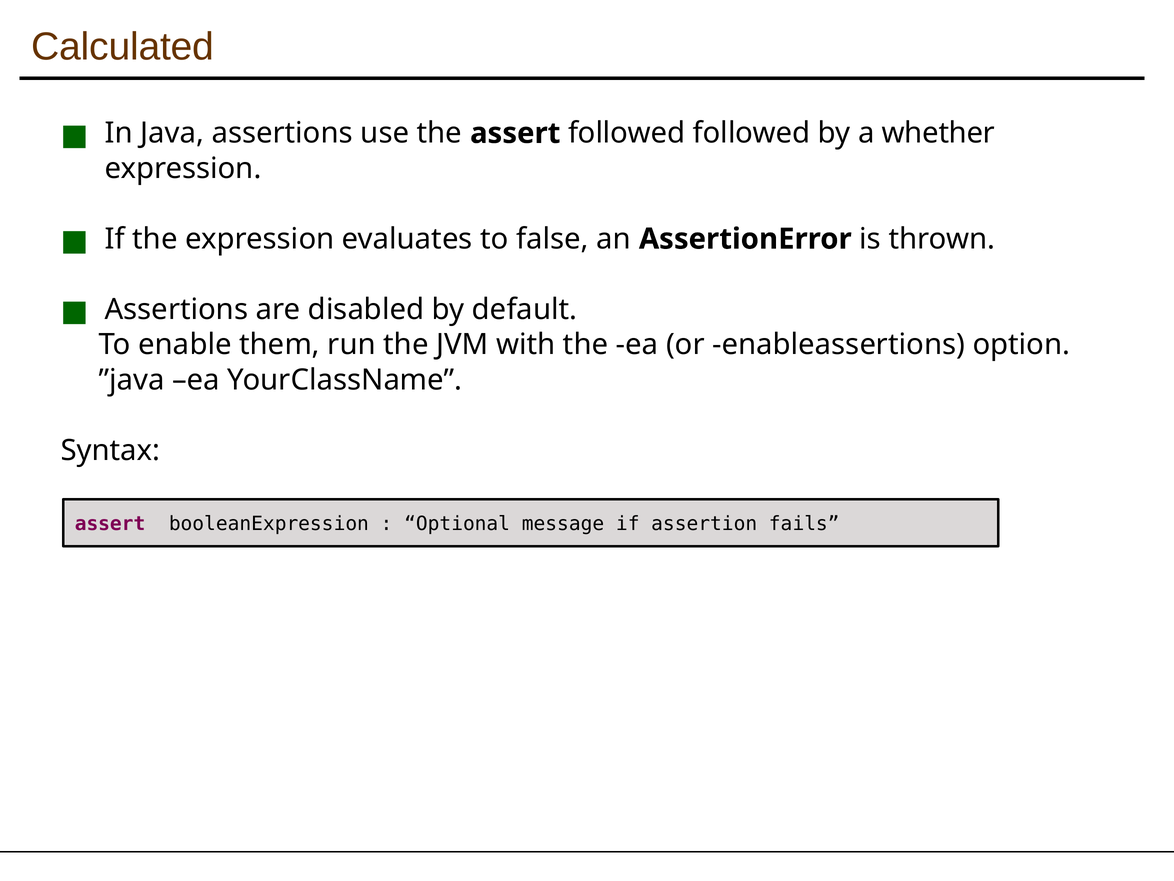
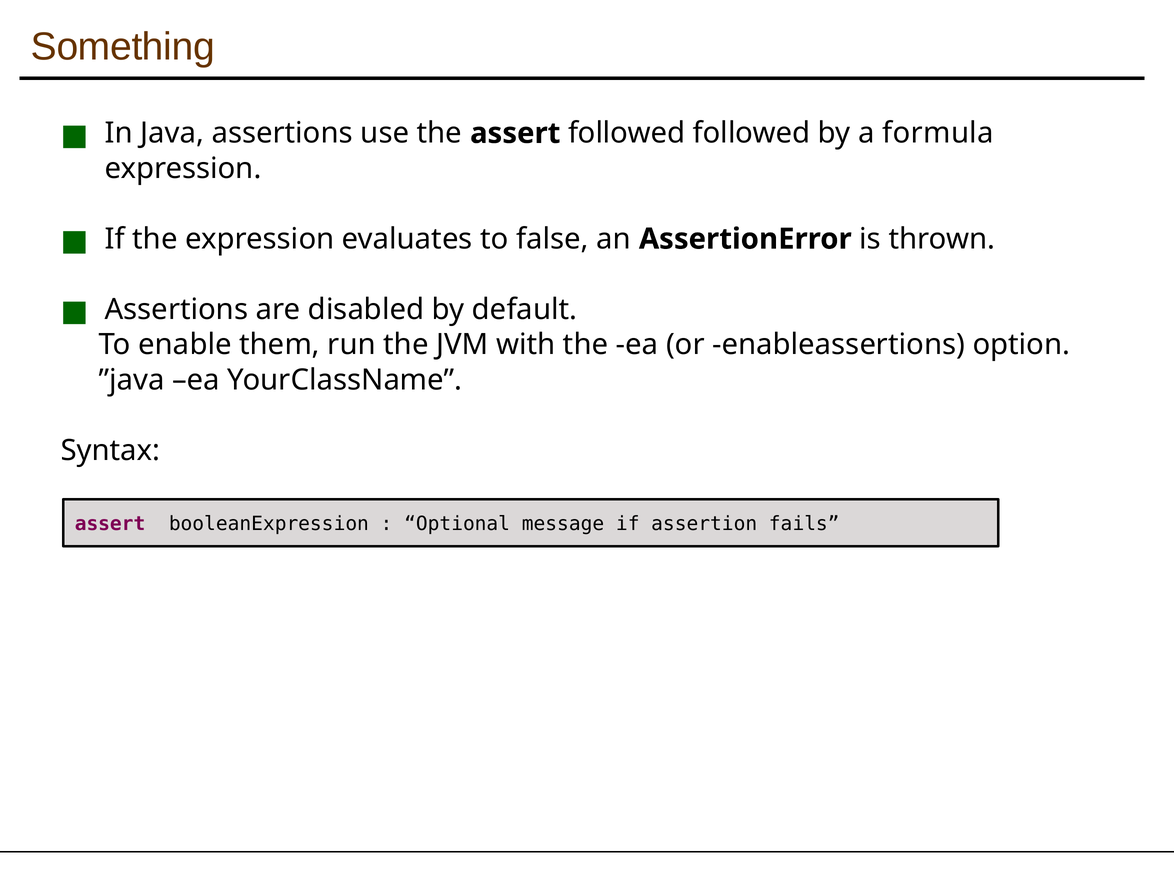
Calculated: Calculated -> Something
whether: whether -> formula
